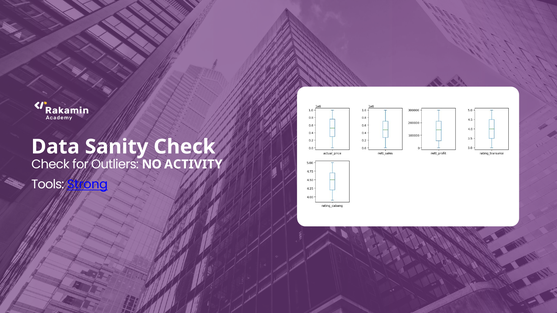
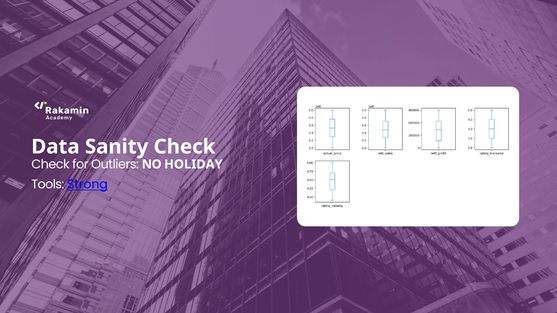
ACTIVITY: ACTIVITY -> HOLIDAY
